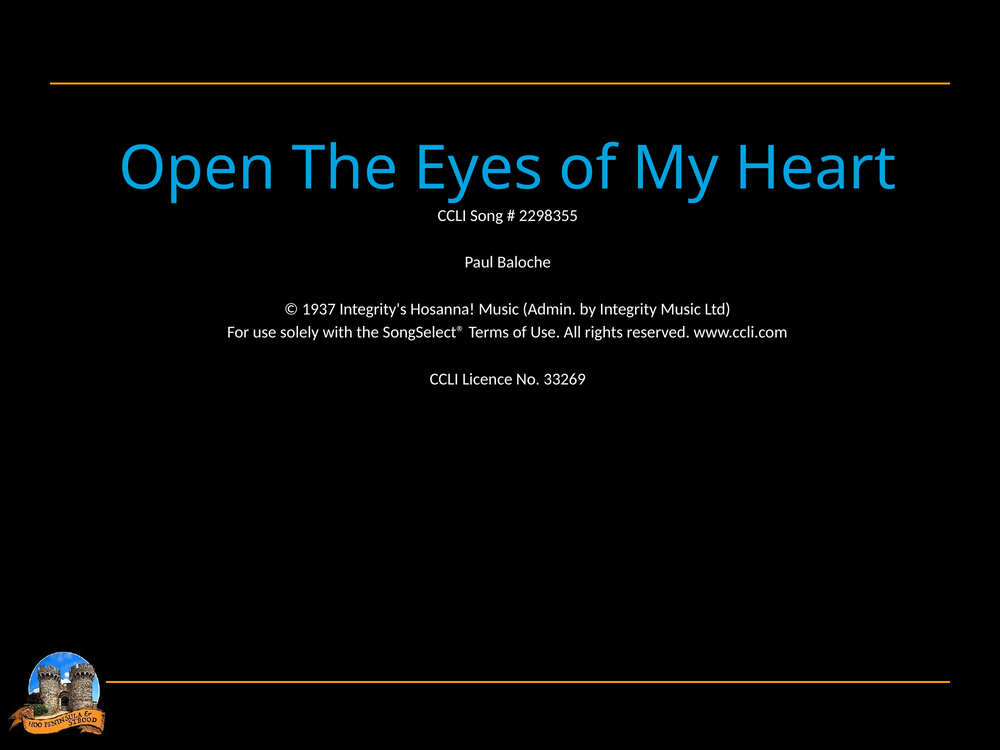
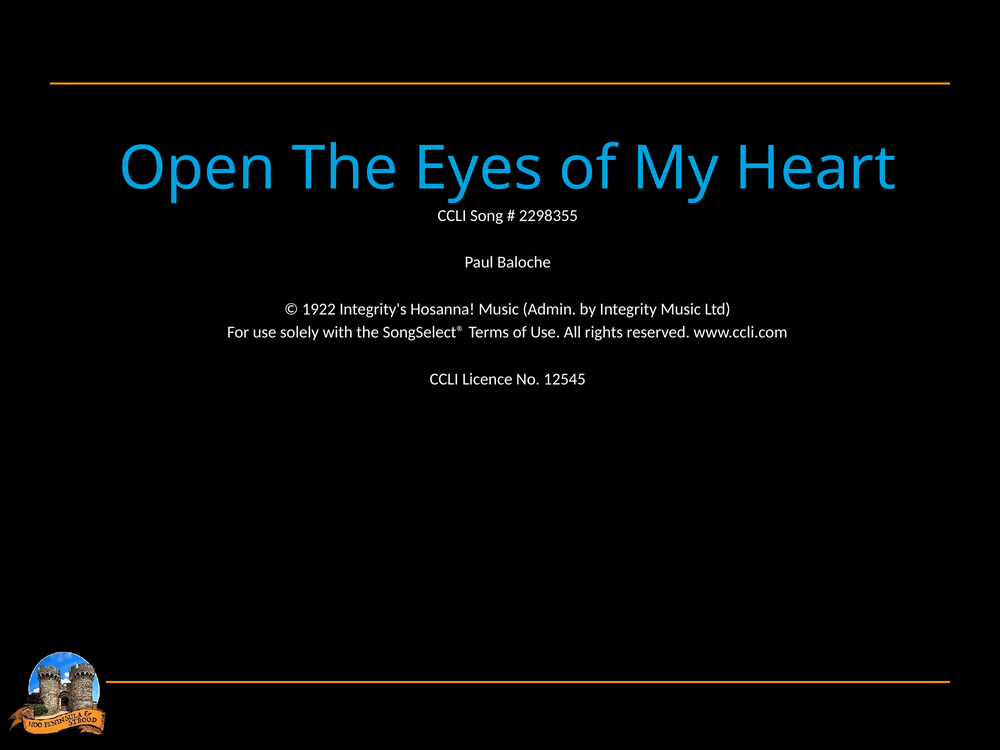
1937: 1937 -> 1922
33269: 33269 -> 12545
